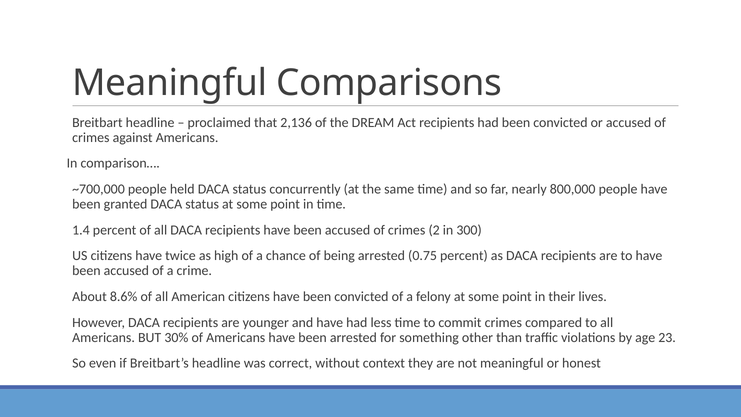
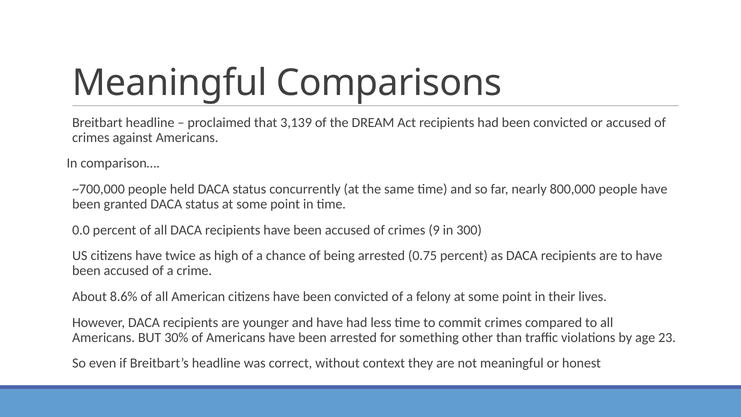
2,136: 2,136 -> 3,139
1.4: 1.4 -> 0.0
2: 2 -> 9
